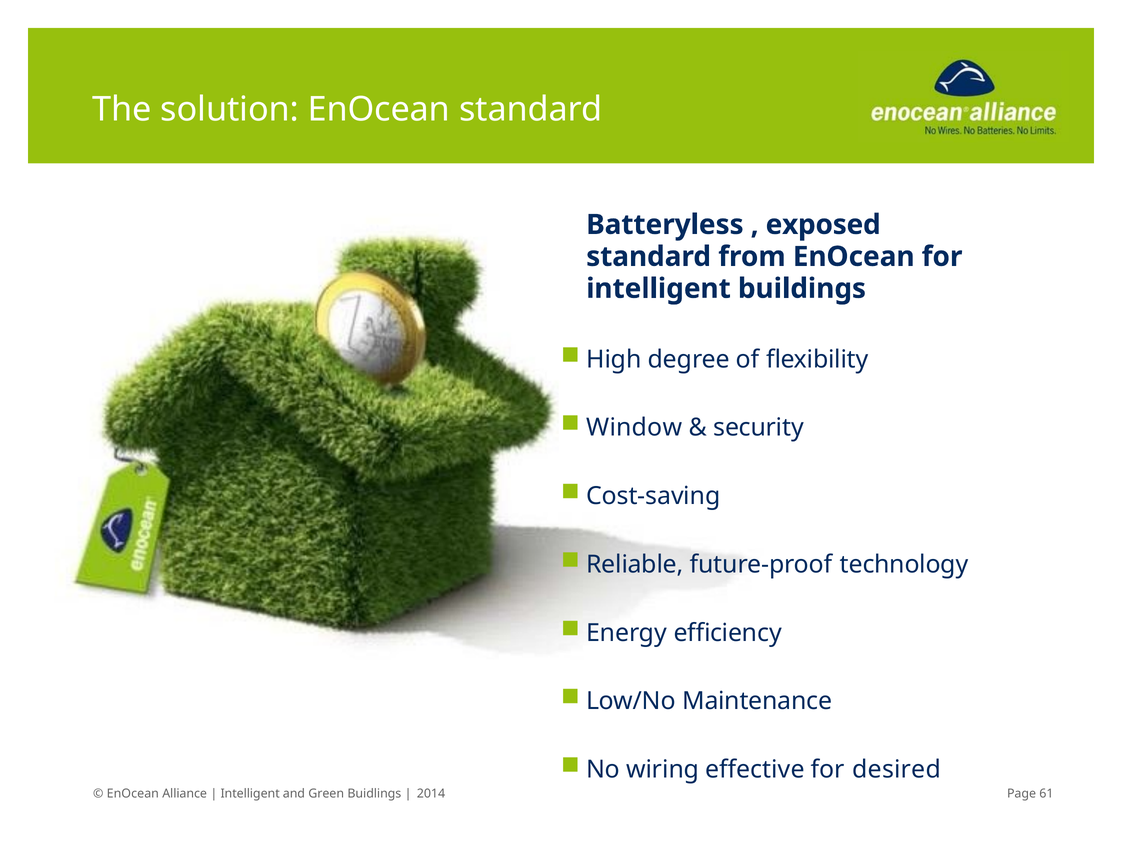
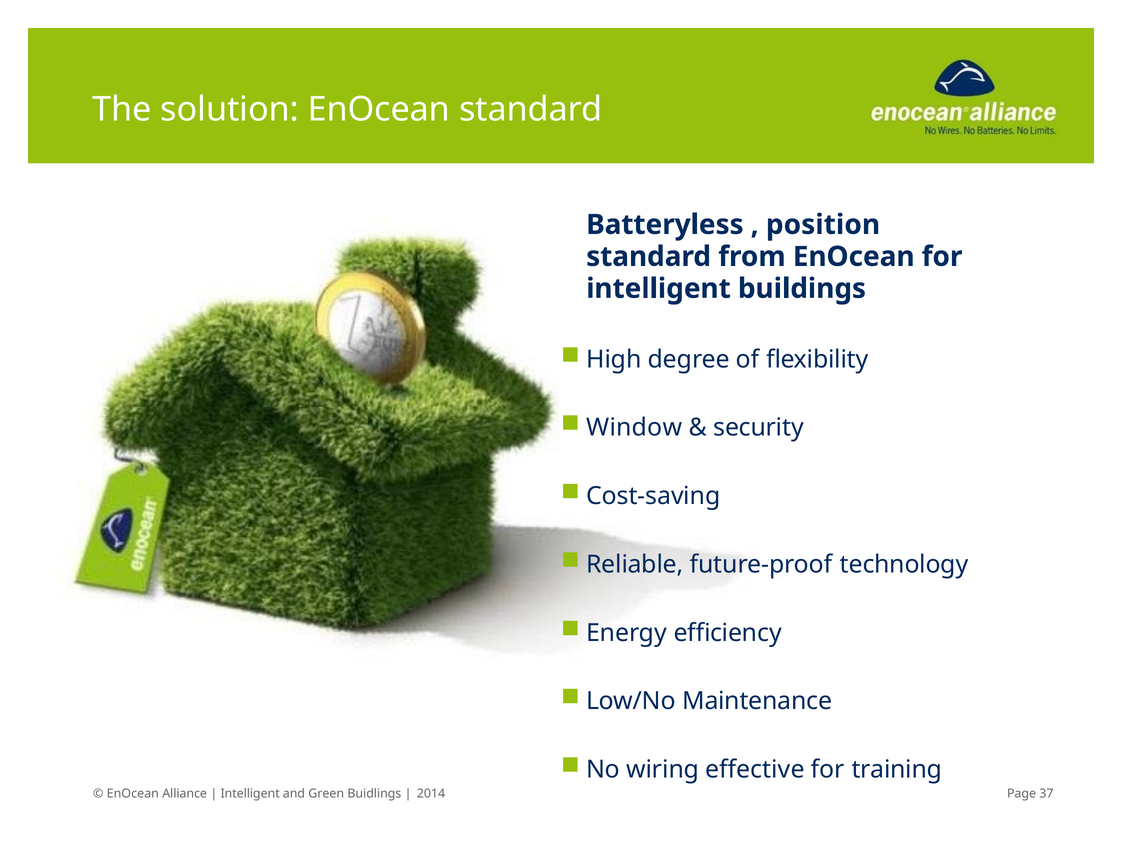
exposed: exposed -> position
desired: desired -> training
61: 61 -> 37
